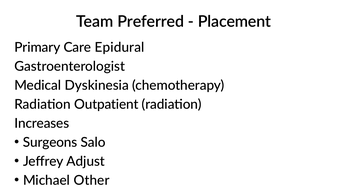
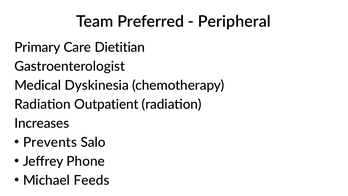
Placement: Placement -> Peripheral
Epidural: Epidural -> Dietitian
Surgeons: Surgeons -> Prevents
Adjust: Adjust -> Phone
Other: Other -> Feeds
